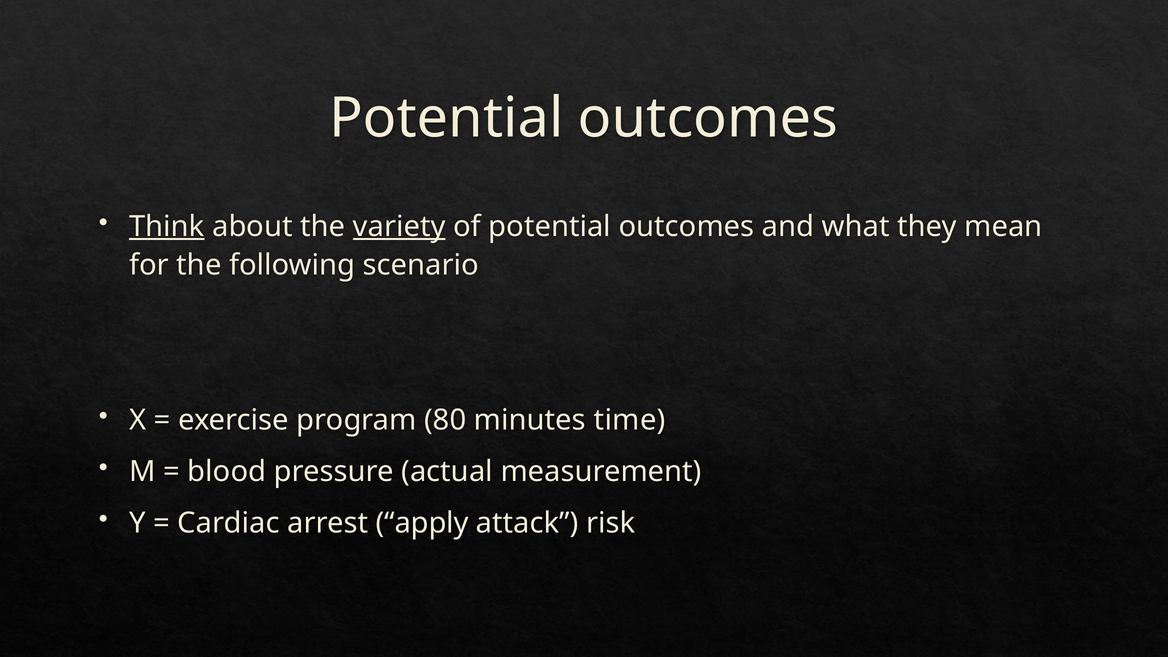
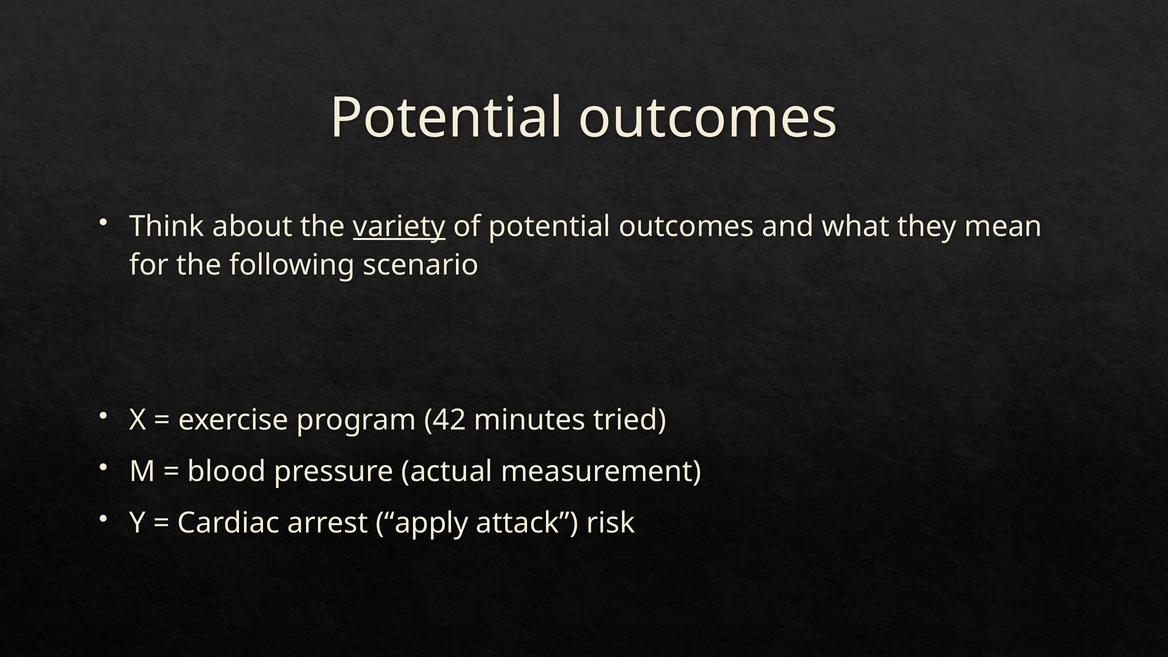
Think underline: present -> none
80: 80 -> 42
time: time -> tried
